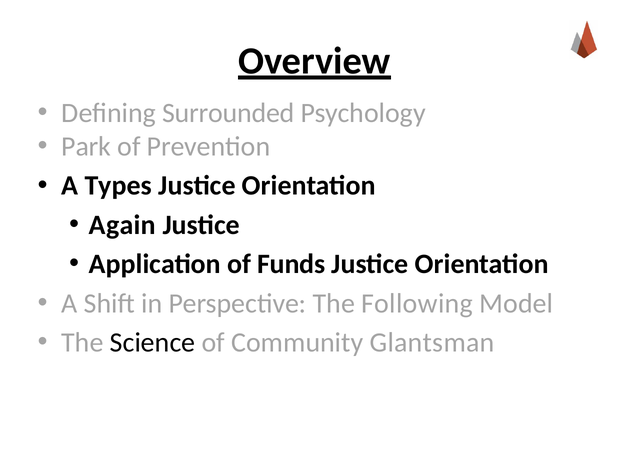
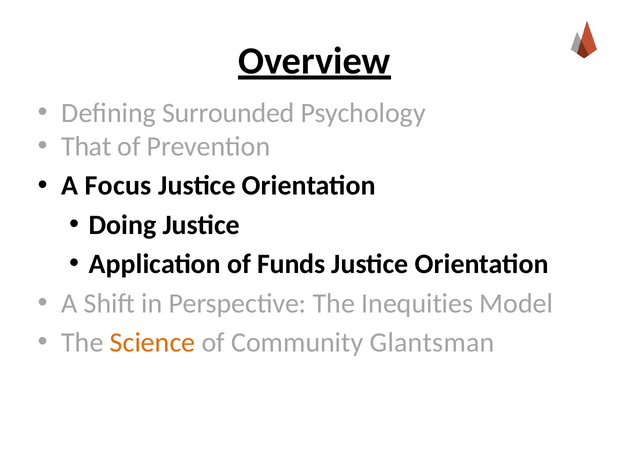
Park: Park -> That
Types: Types -> Focus
Again: Again -> Doing
Following: Following -> Inequities
Science colour: black -> orange
